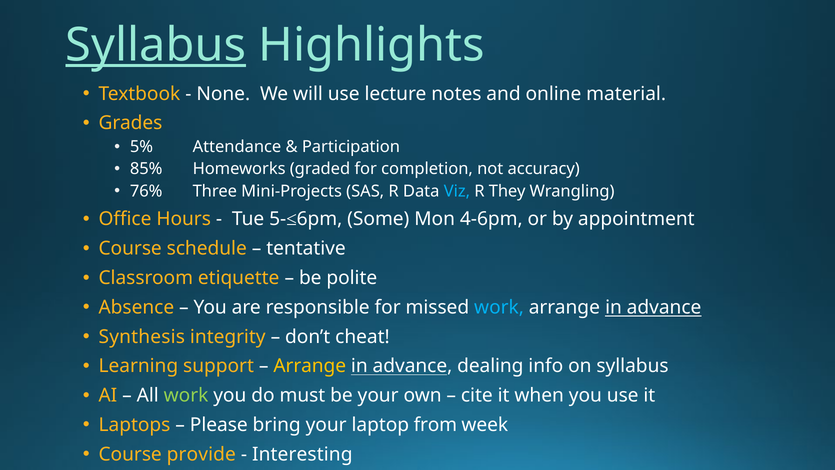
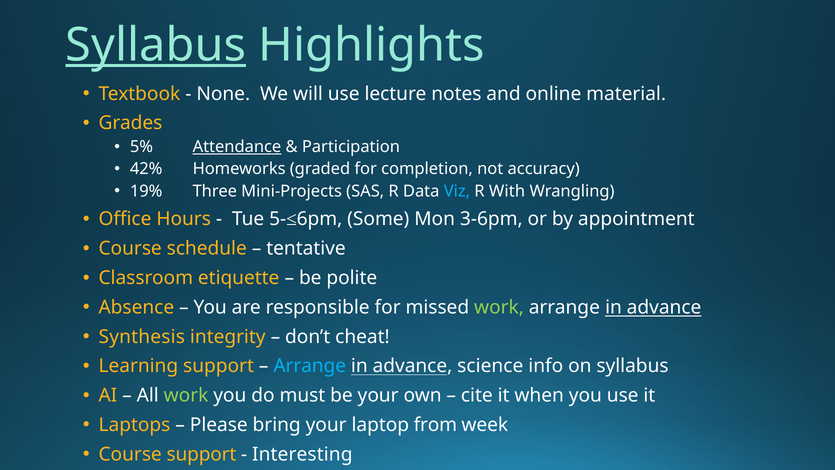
Attendance underline: none -> present
85%: 85% -> 42%
76%: 76% -> 19%
They: They -> With
4-6pm: 4-6pm -> 3-6pm
work at (499, 307) colour: light blue -> light green
Arrange at (310, 366) colour: yellow -> light blue
dealing: dealing -> science
Course provide: provide -> support
